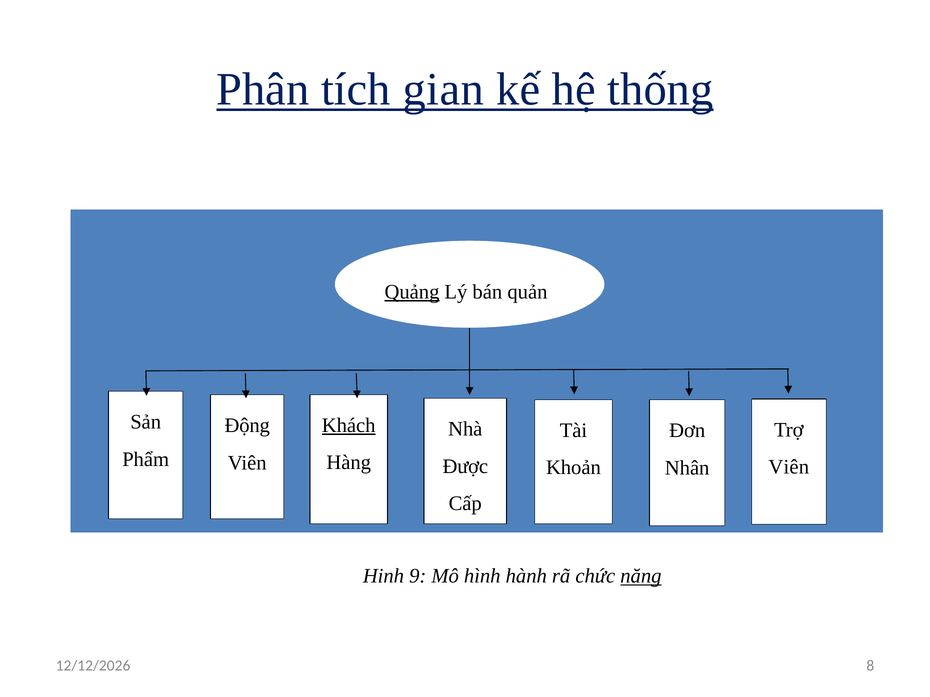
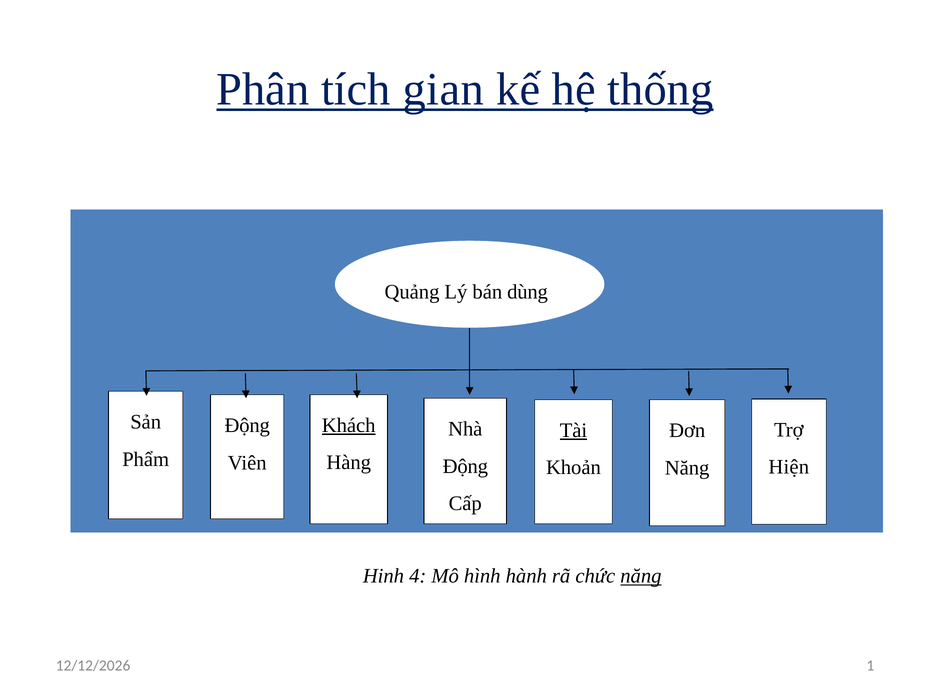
Quảng underline: present -> none
quản: quản -> dùng
Tài underline: none -> present
Được at (465, 467): Được -> Động
Viên at (789, 467): Viên -> Hiện
Nhân at (687, 468): Nhân -> Năng
9: 9 -> 4
8: 8 -> 1
